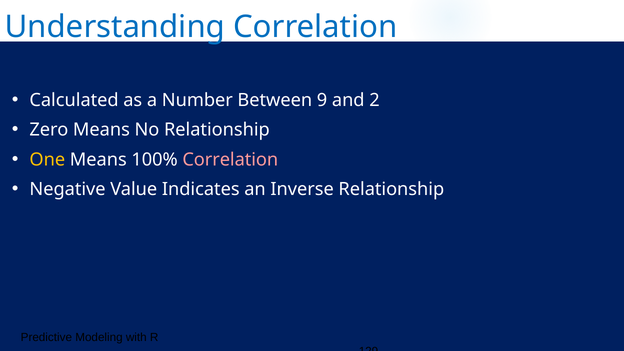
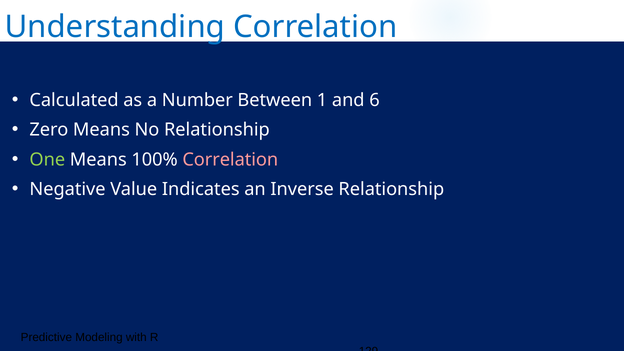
9: 9 -> 1
2: 2 -> 6
One colour: yellow -> light green
